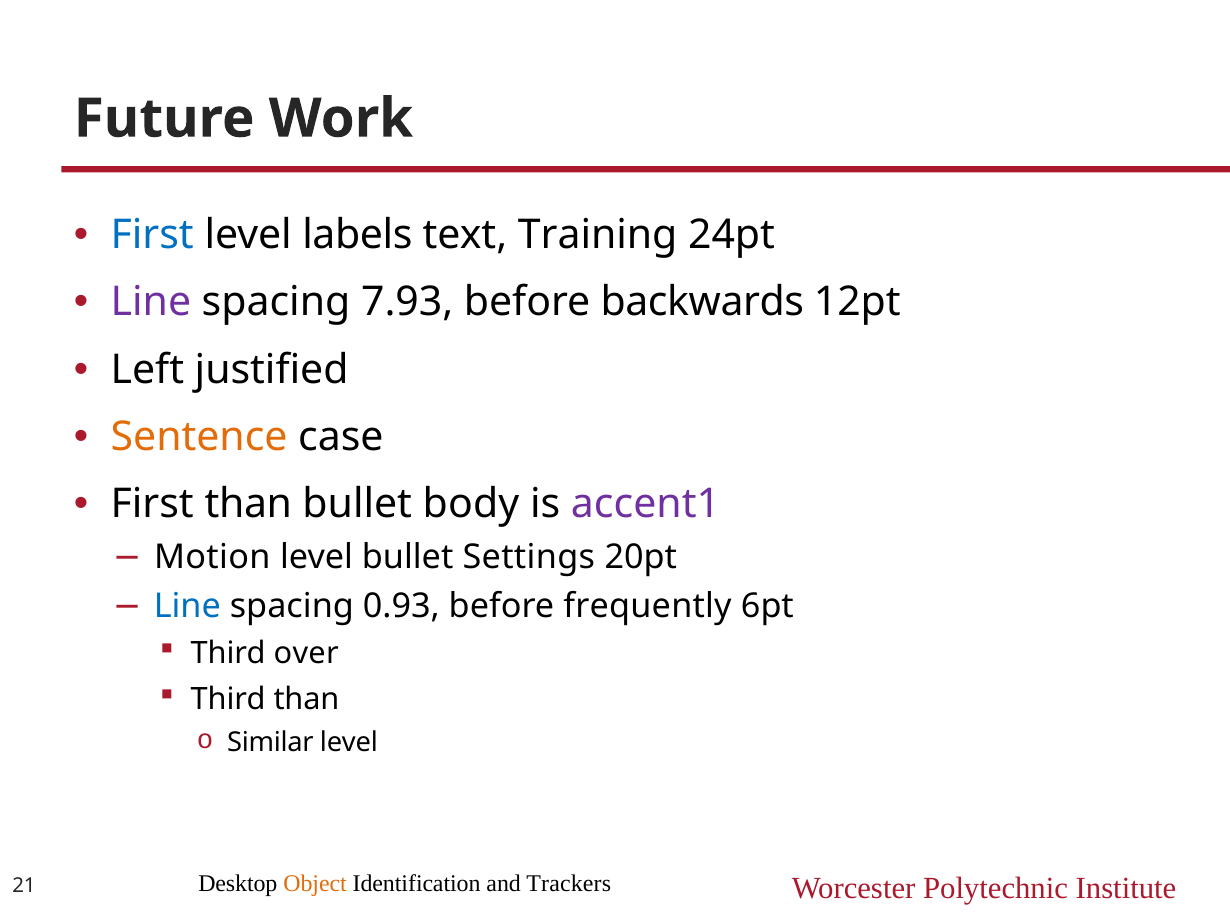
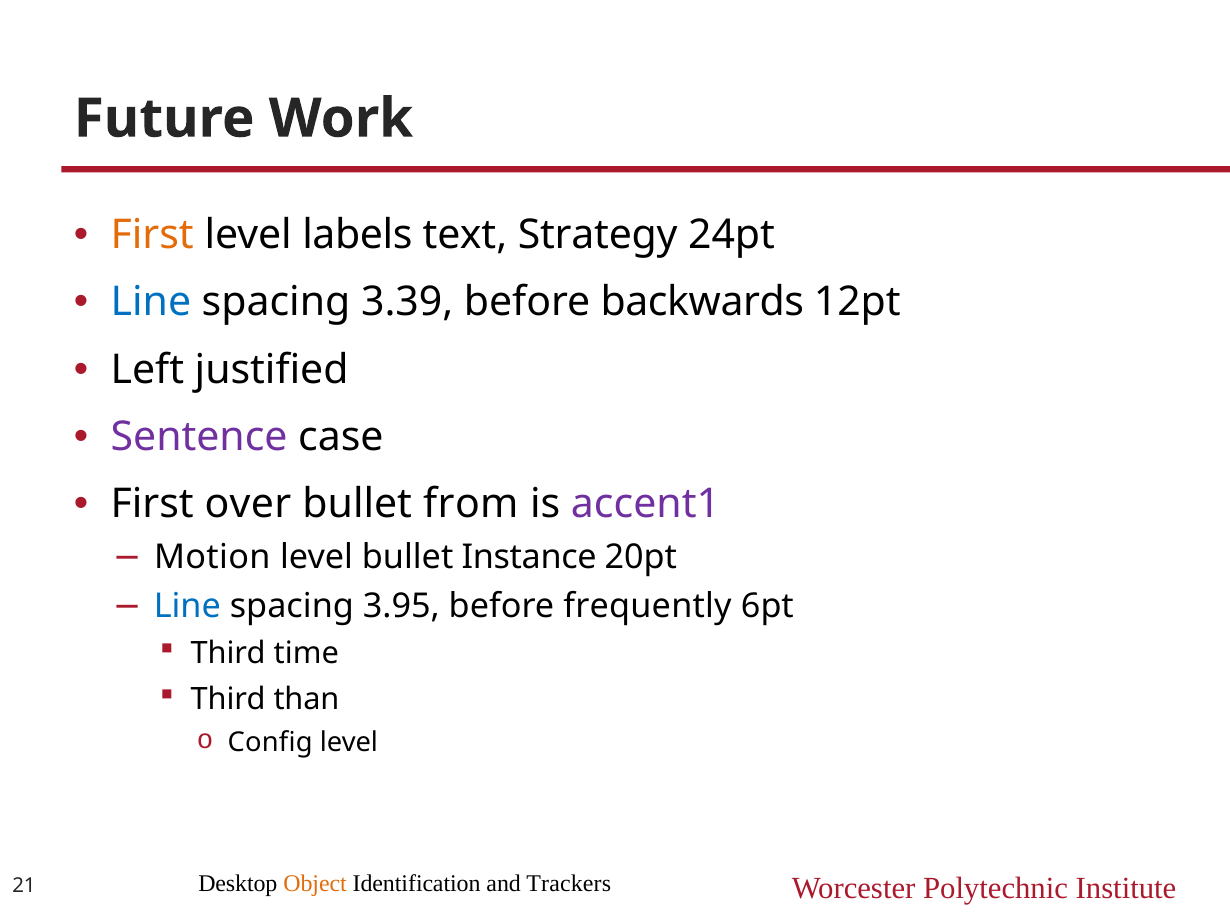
First at (152, 235) colour: blue -> orange
Training: Training -> Strategy
Line at (151, 302) colour: purple -> blue
7.93: 7.93 -> 3.39
Sentence colour: orange -> purple
First than: than -> over
body: body -> from
Settings: Settings -> Instance
0.93: 0.93 -> 3.95
over: over -> time
Similar: Similar -> Config
